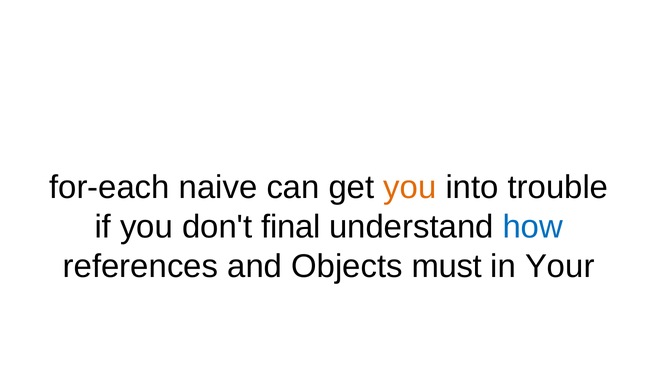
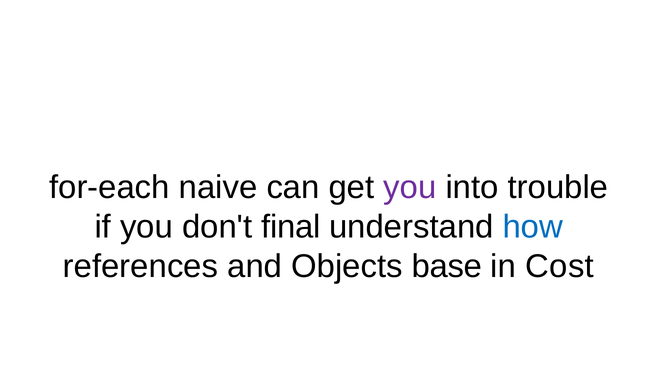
you at (410, 187) colour: orange -> purple
must: must -> base
Your: Your -> Cost
